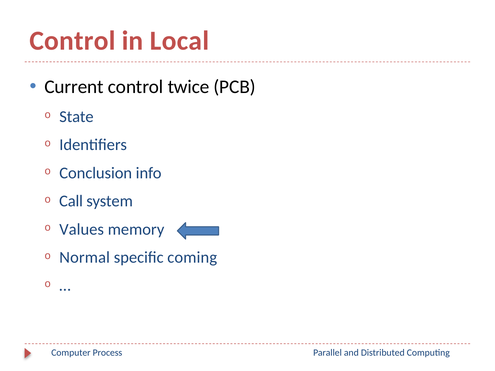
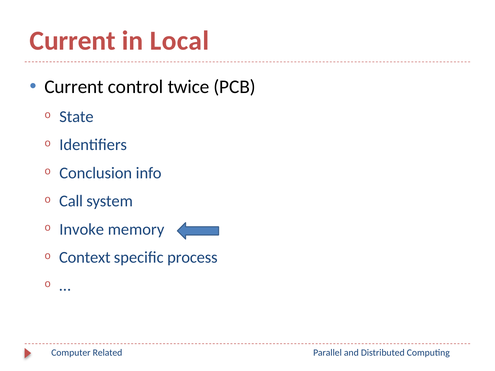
Control at (73, 41): Control -> Current
Values: Values -> Invoke
Normal: Normal -> Context
coming: coming -> process
Process: Process -> Related
